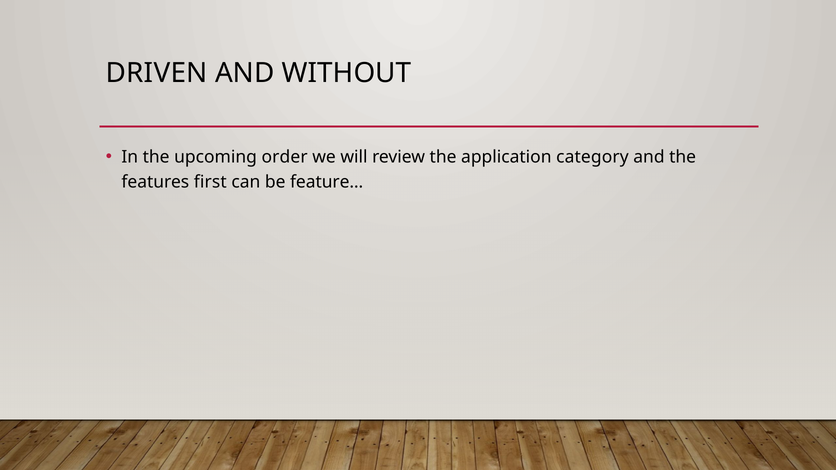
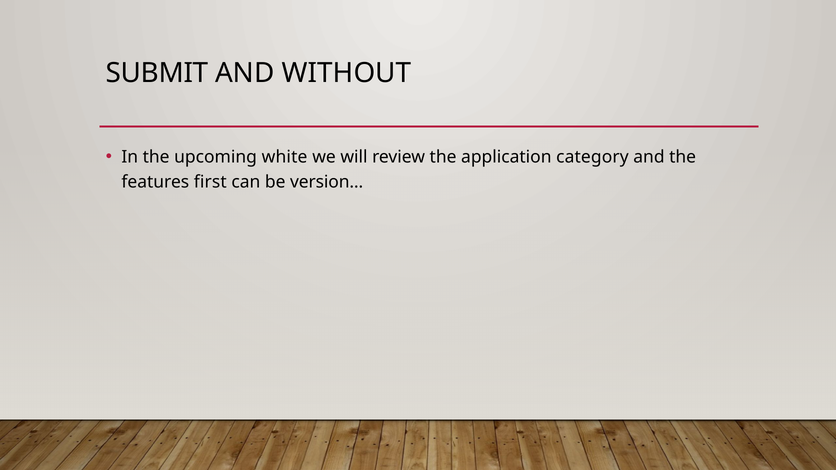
DRIVEN: DRIVEN -> SUBMIT
order: order -> white
feature…: feature… -> version…
